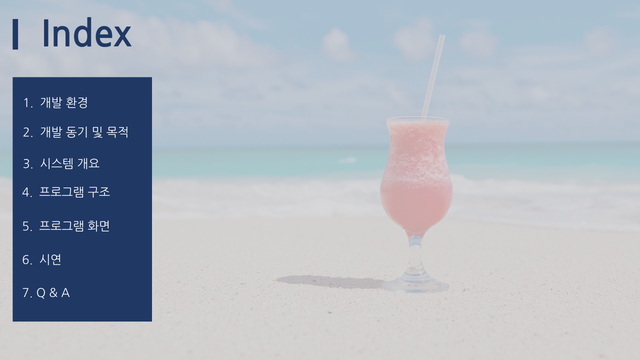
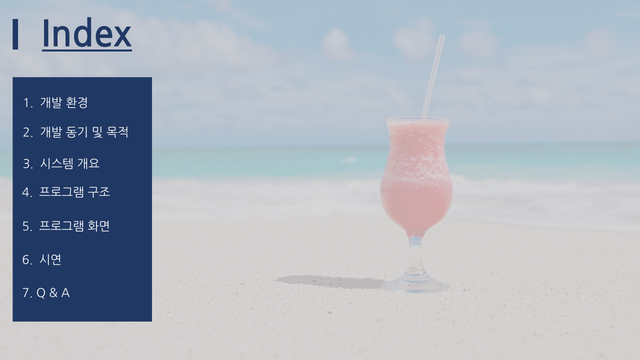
Index underline: none -> present
